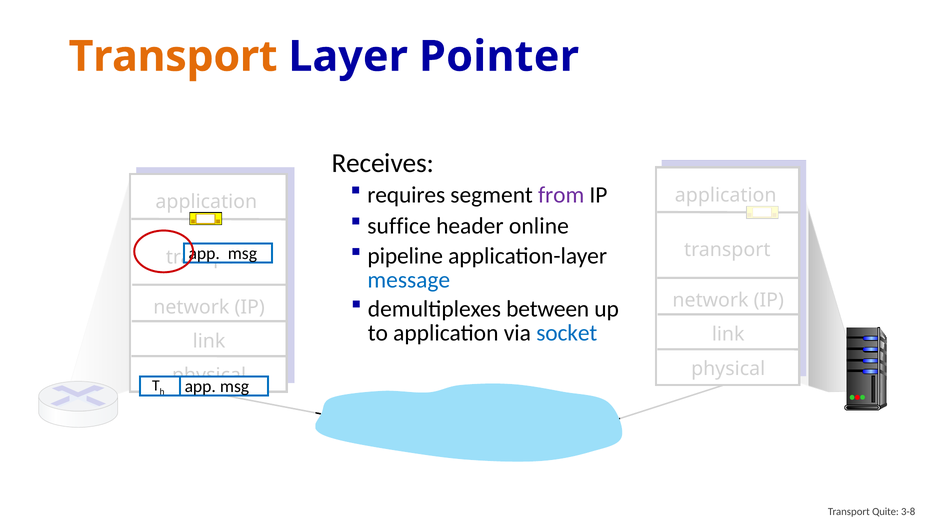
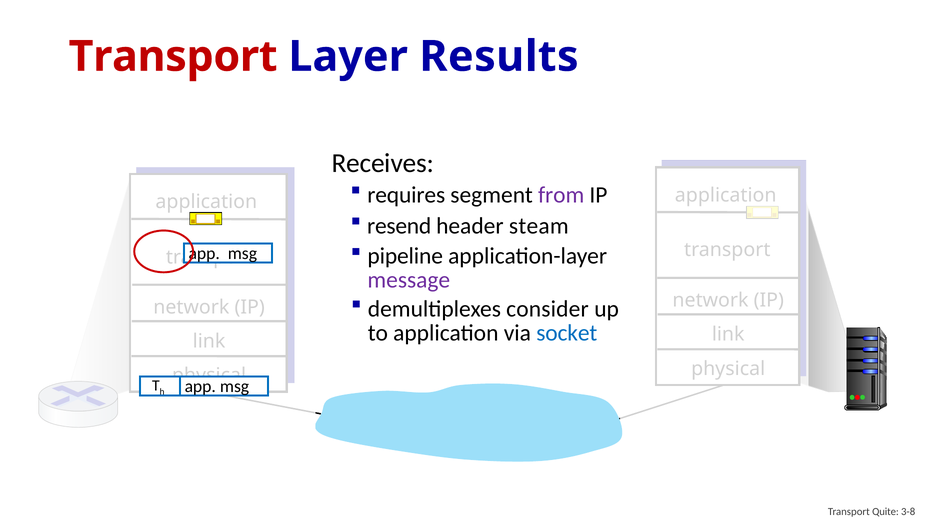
Transport at (173, 57) colour: orange -> red
Pointer: Pointer -> Results
suffice: suffice -> resend
online: online -> steam
message colour: blue -> purple
between: between -> consider
